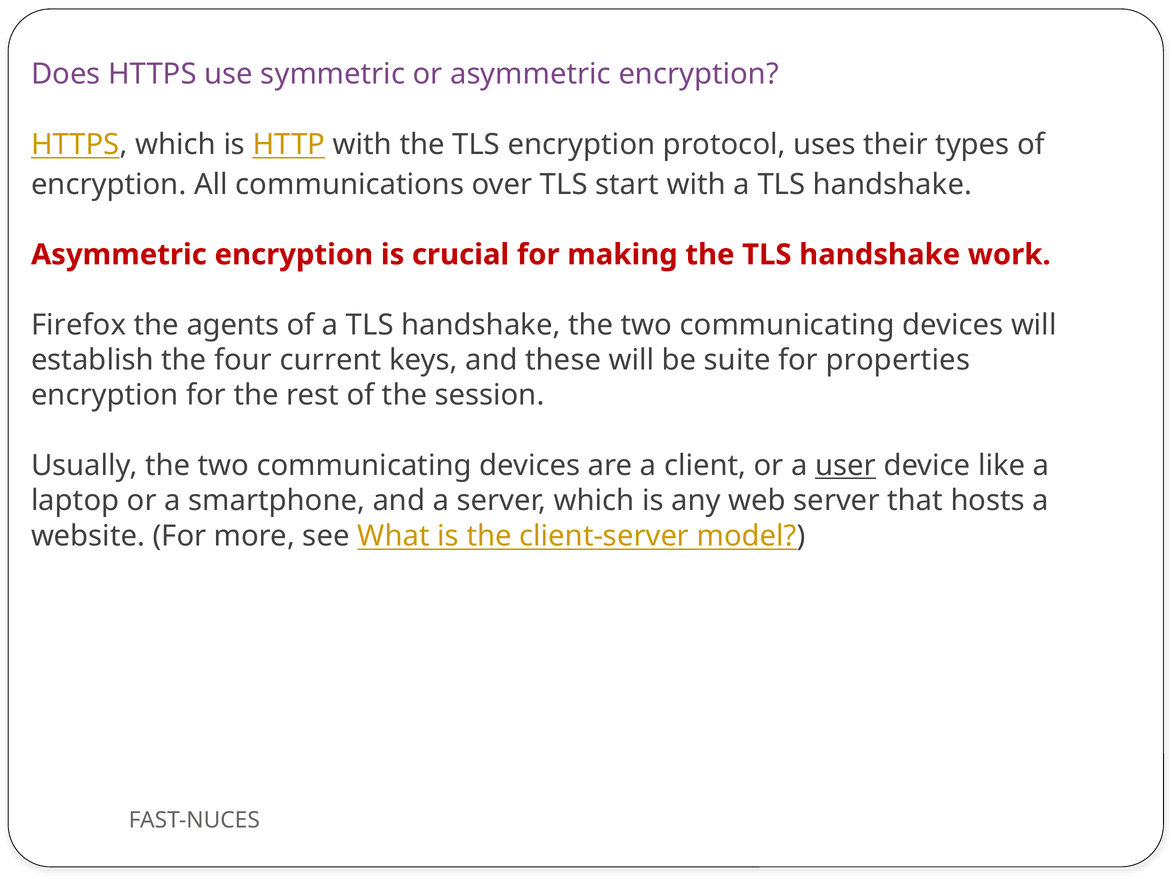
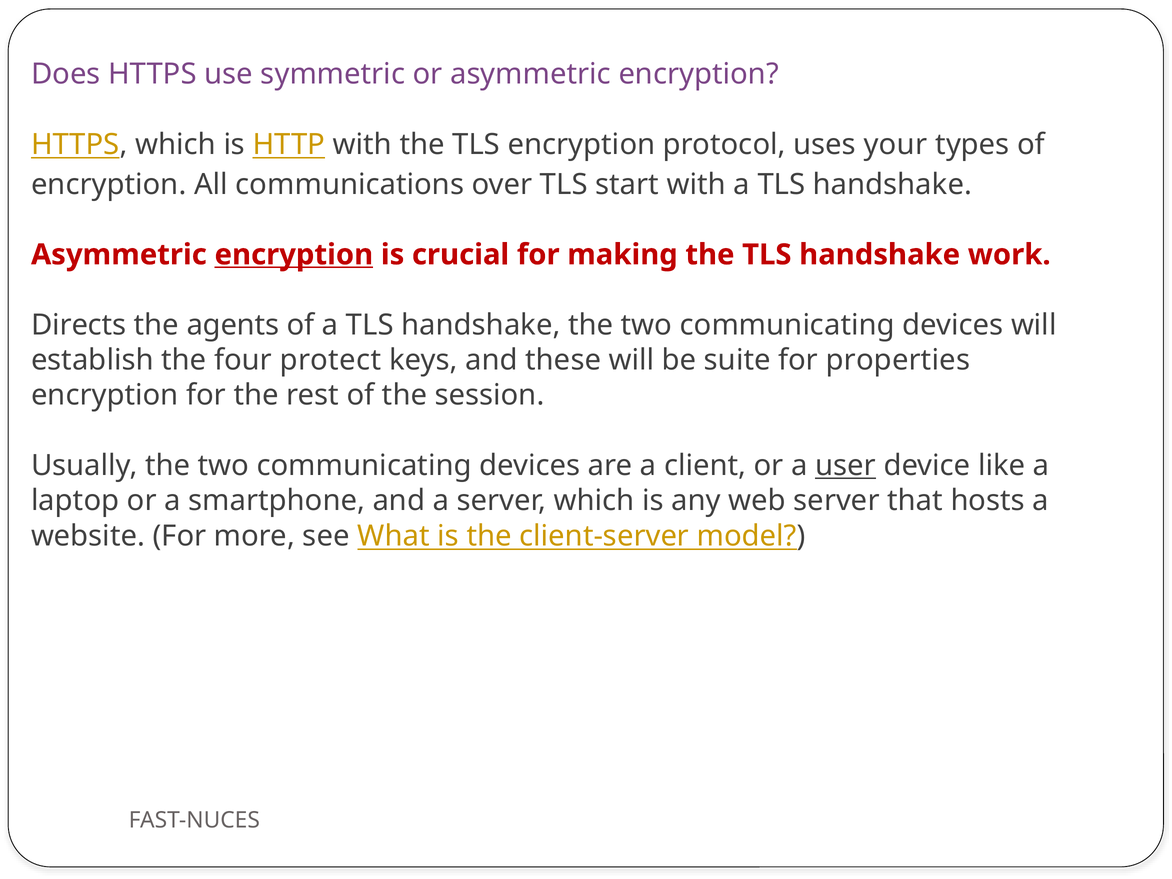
their: their -> your
encryption at (294, 255) underline: none -> present
Firefox: Firefox -> Directs
current: current -> protect
